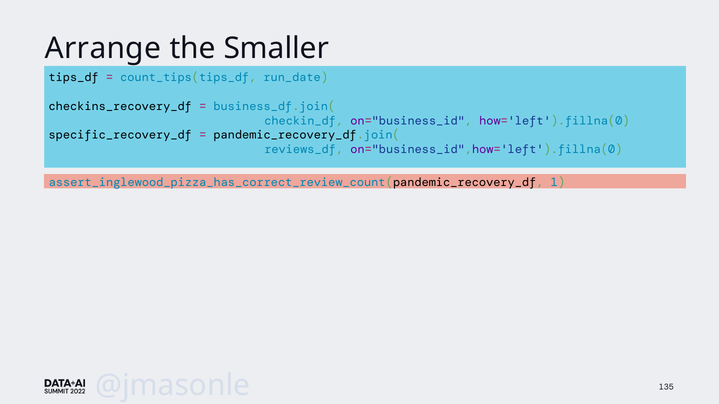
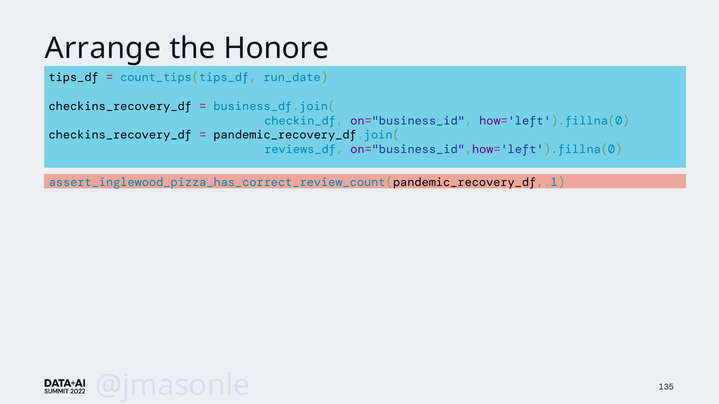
Smaller: Smaller -> Honore
specific_recovery_df at (120, 135): specific_recovery_df -> checkins_recovery_df
